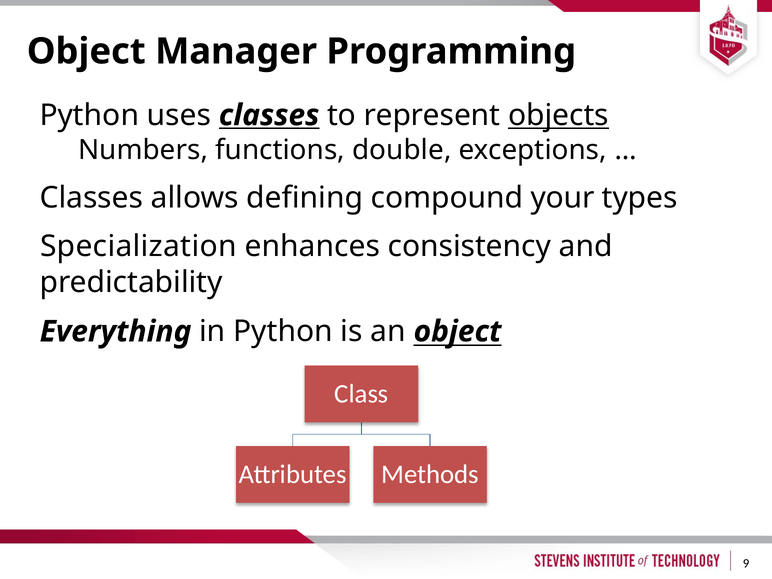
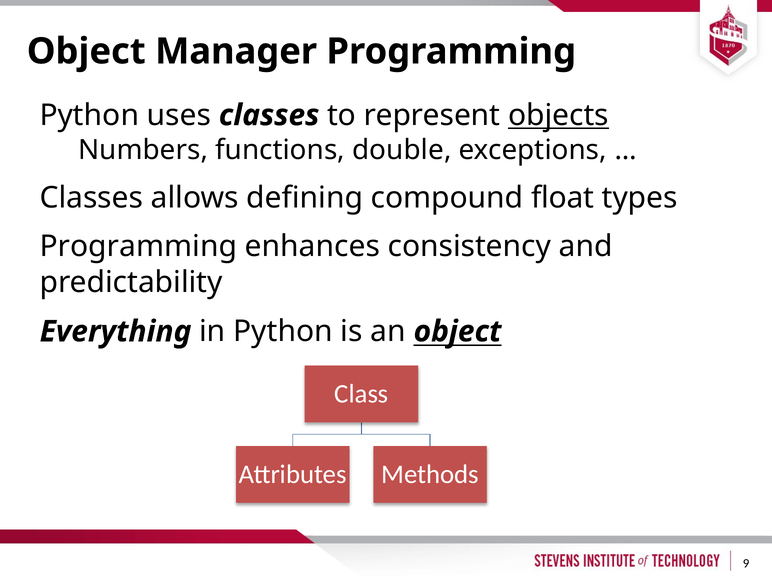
classes at (269, 115) underline: present -> none
your: your -> float
Specialization at (138, 247): Specialization -> Programming
